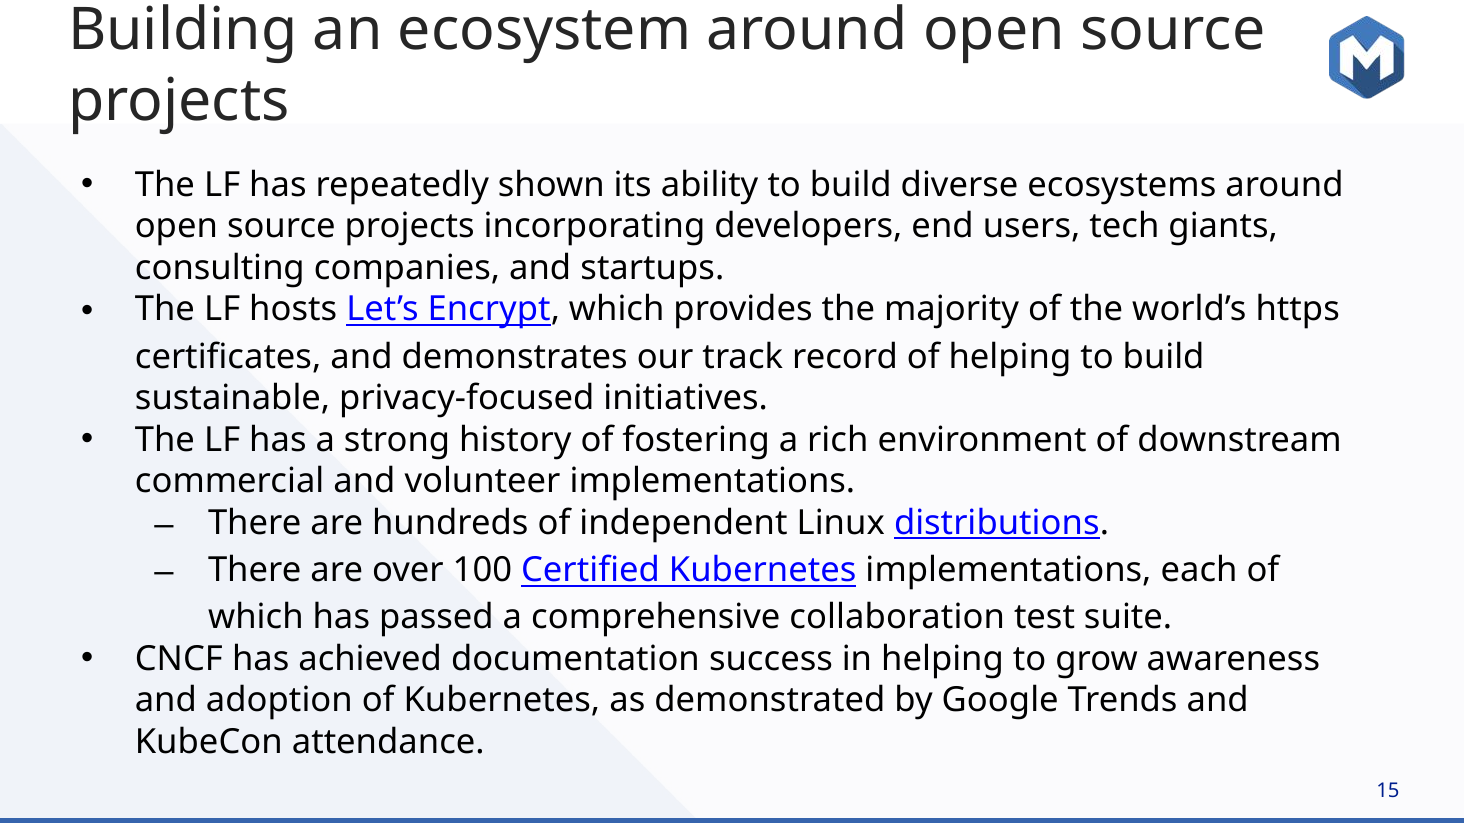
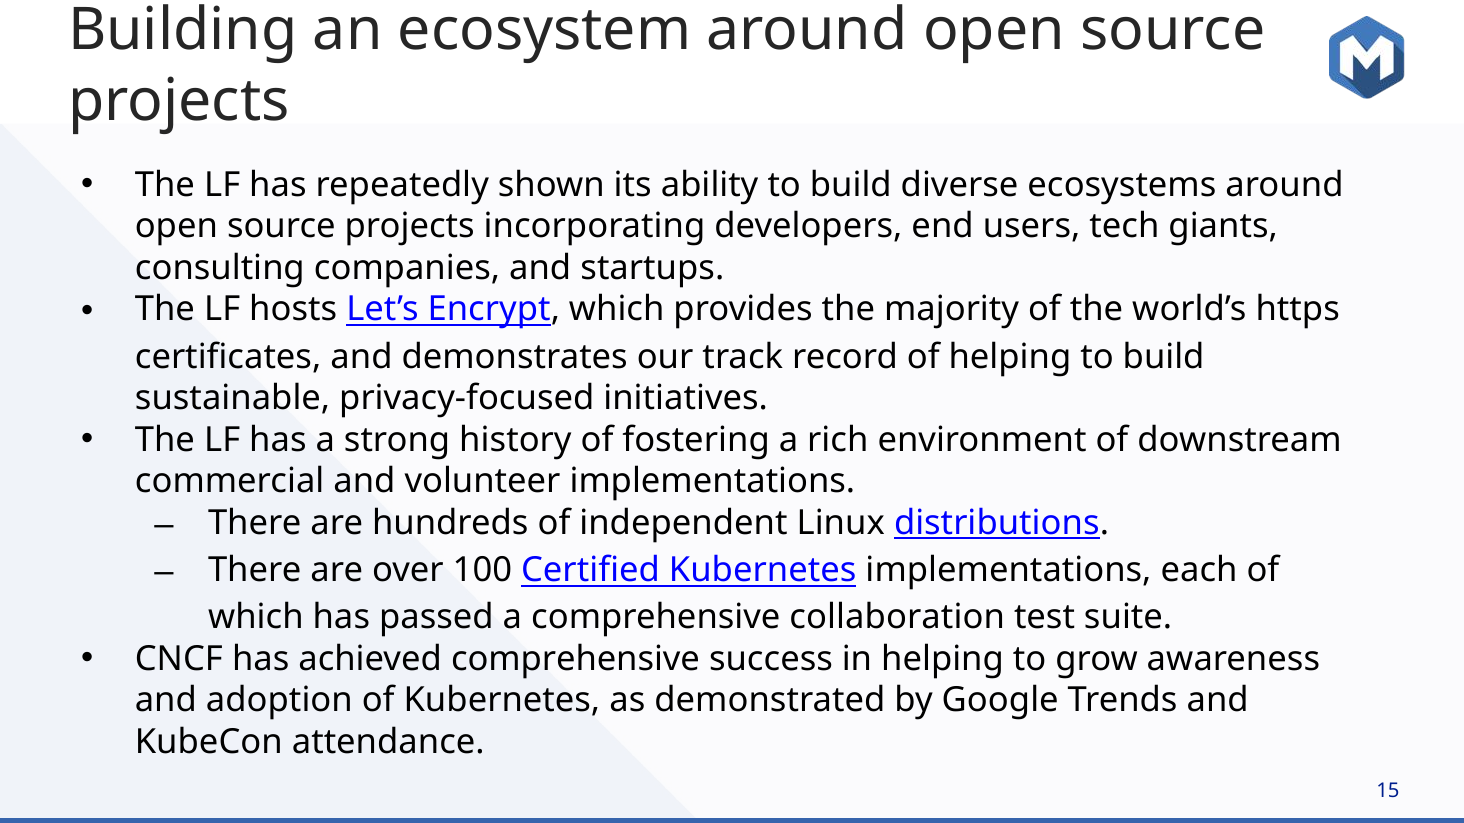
achieved documentation: documentation -> comprehensive
